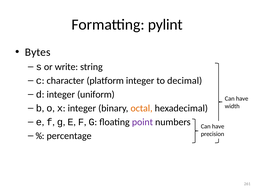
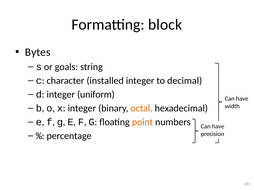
pylint: pylint -> block
write: write -> goals
platform: platform -> installed
point colour: purple -> orange
